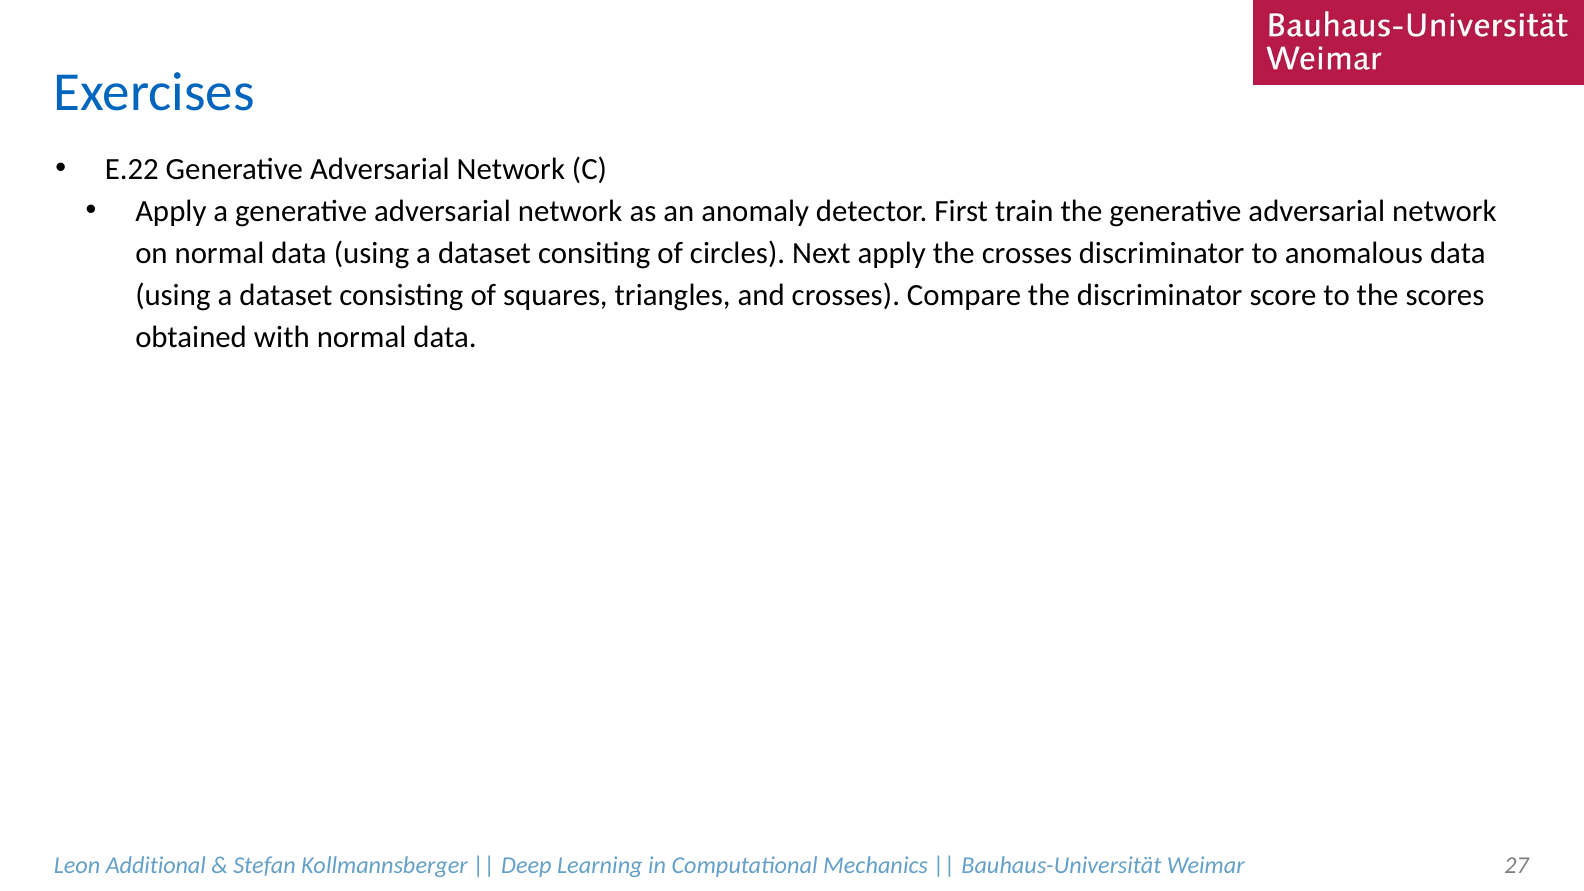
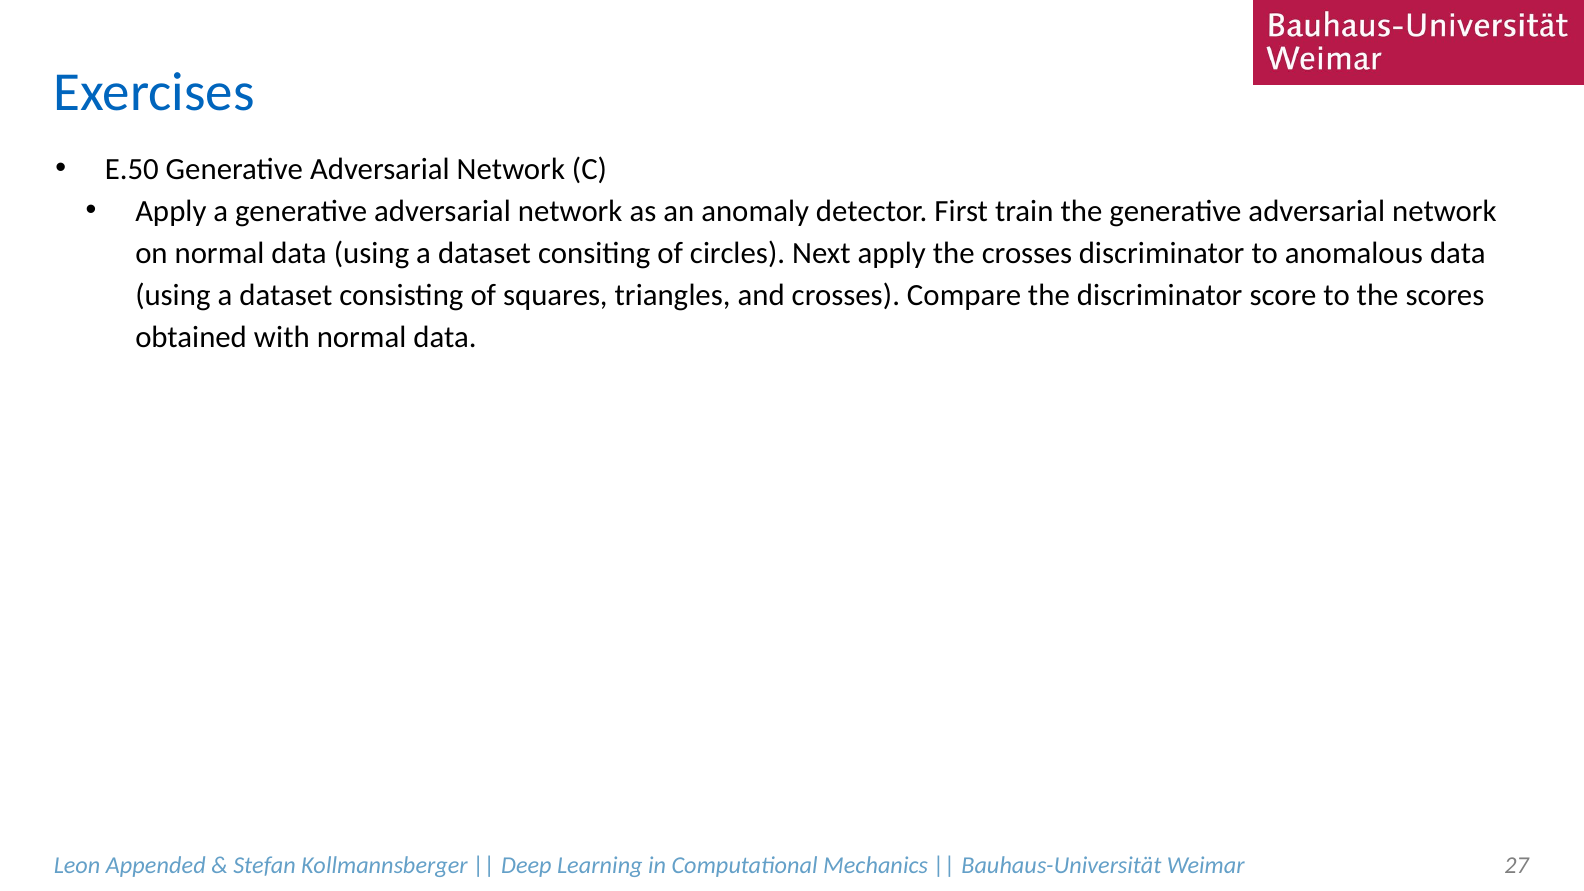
E.22: E.22 -> E.50
Additional: Additional -> Appended
